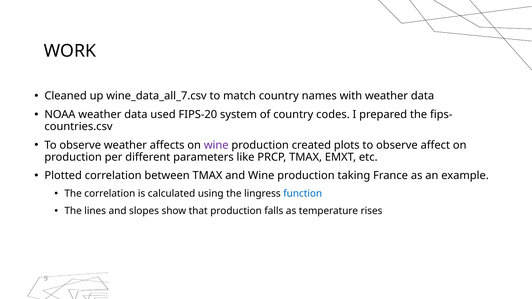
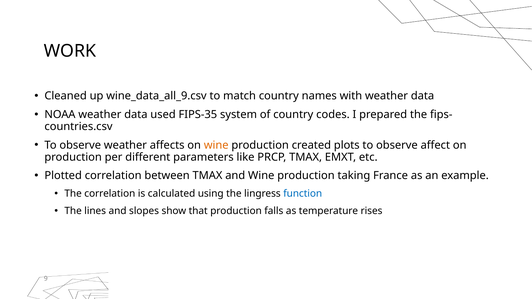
wine_data_all_7.csv: wine_data_all_7.csv -> wine_data_all_9.csv
FIPS-20: FIPS-20 -> FIPS-35
wine at (216, 145) colour: purple -> orange
